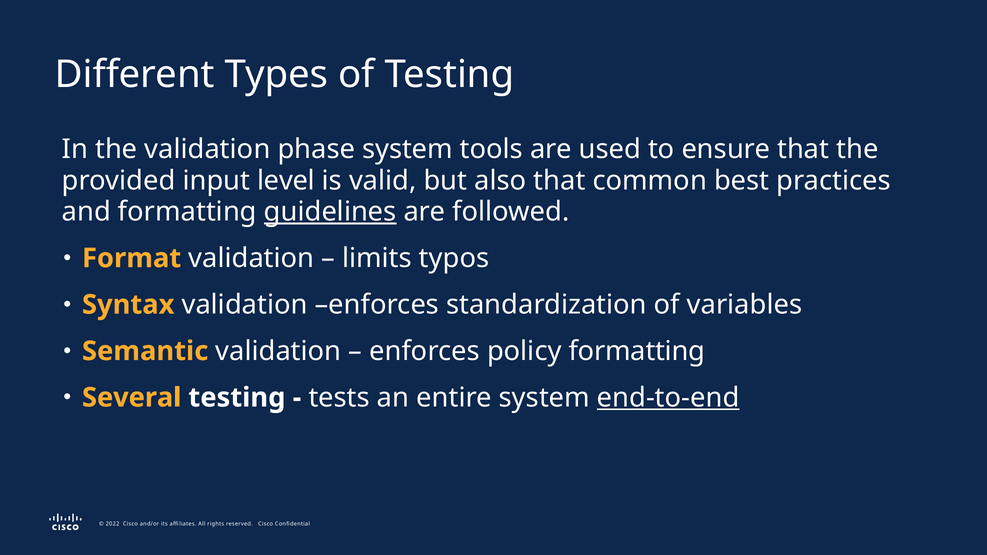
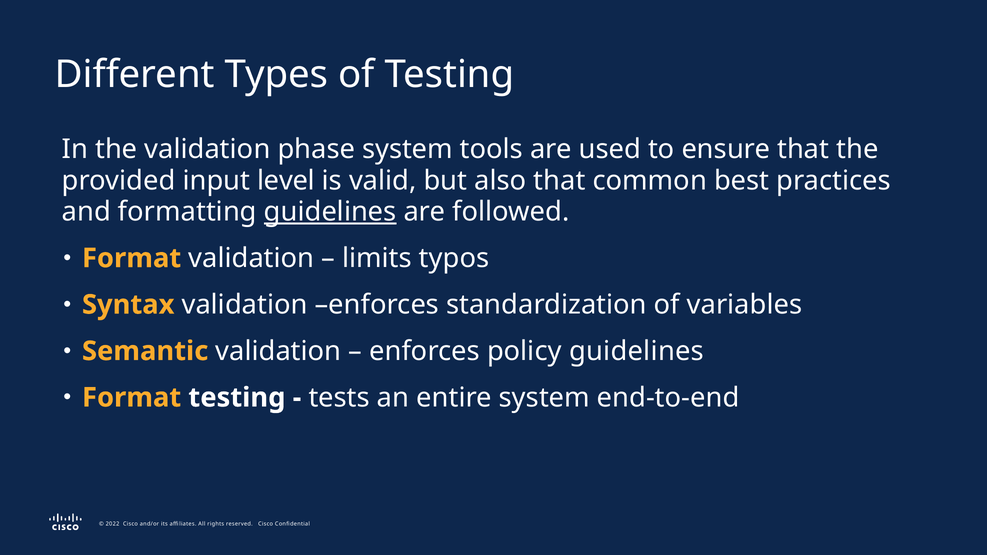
policy formatting: formatting -> guidelines
Several at (132, 398): Several -> Format
end-to-end underline: present -> none
